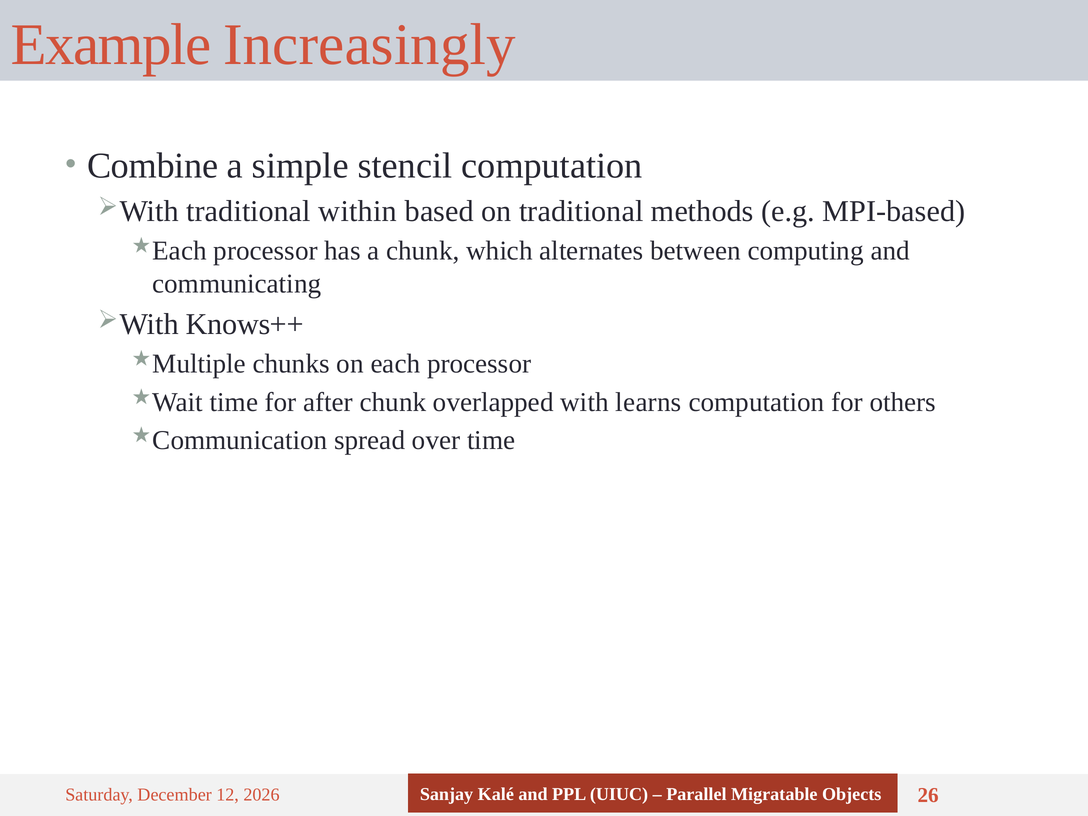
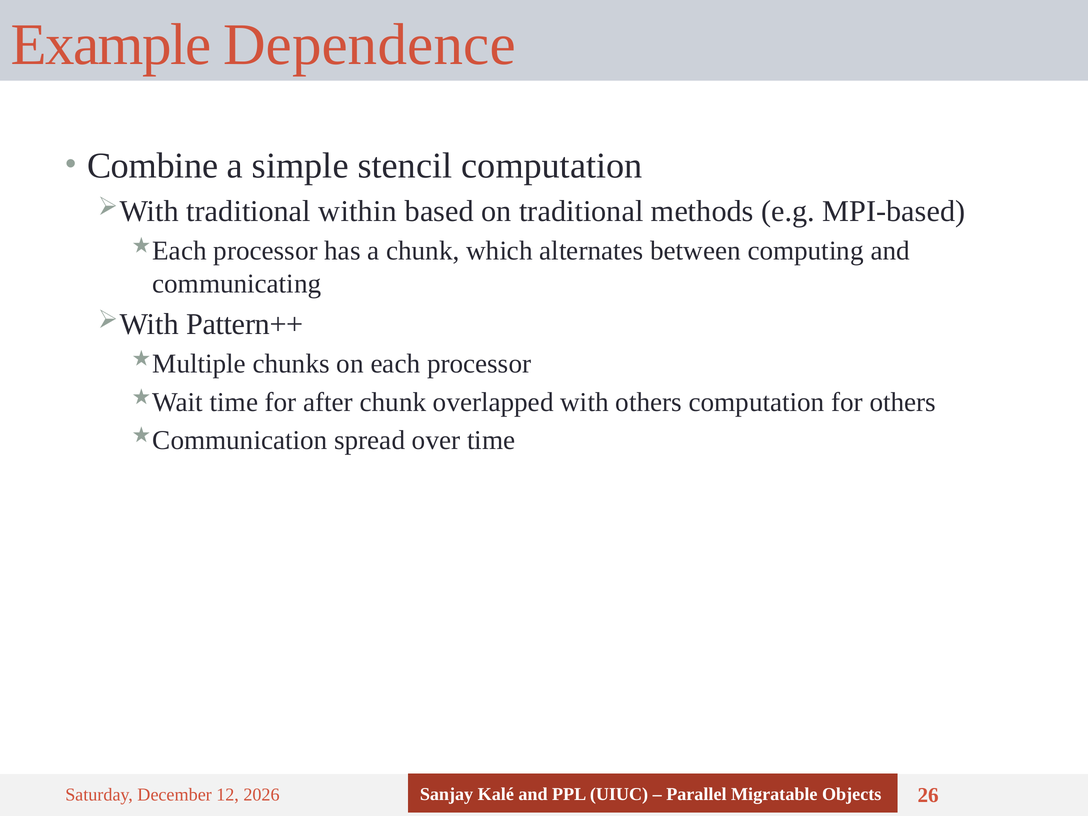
Increasingly: Increasingly -> Dependence
Knows++: Knows++ -> Pattern++
with learns: learns -> others
